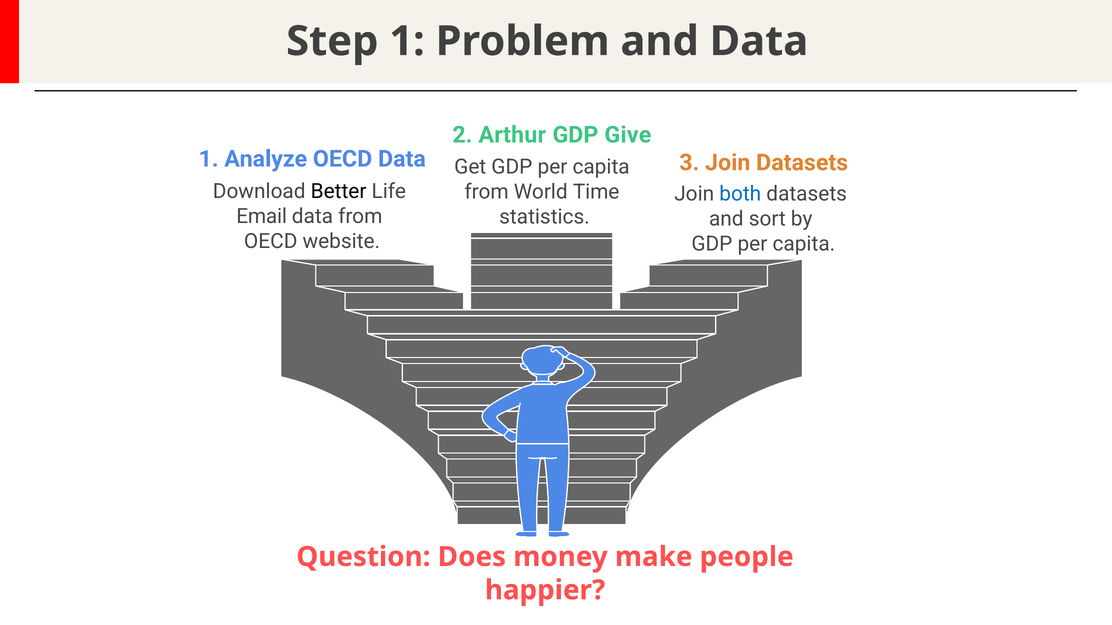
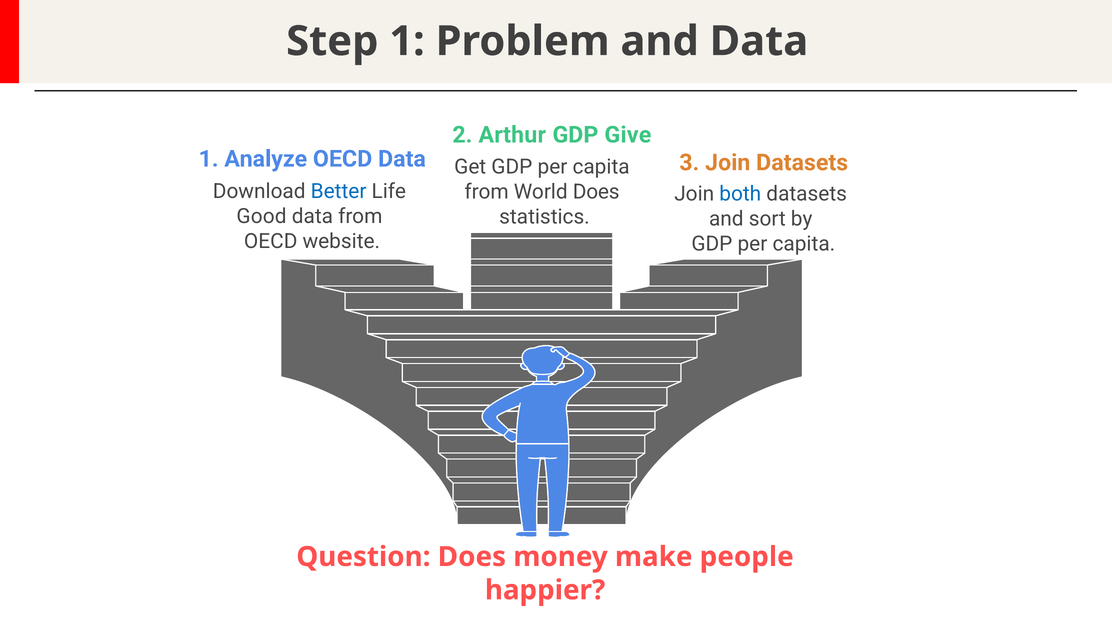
Better colour: black -> blue
World Time: Time -> Does
Email: Email -> Good
